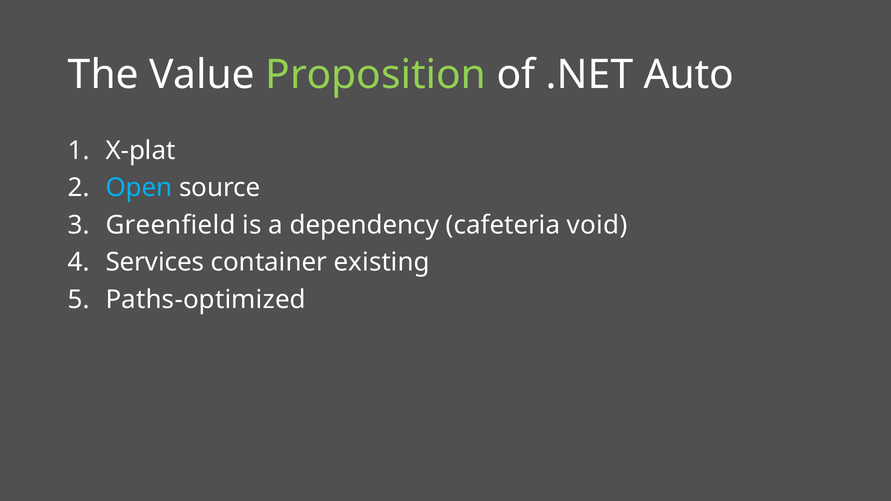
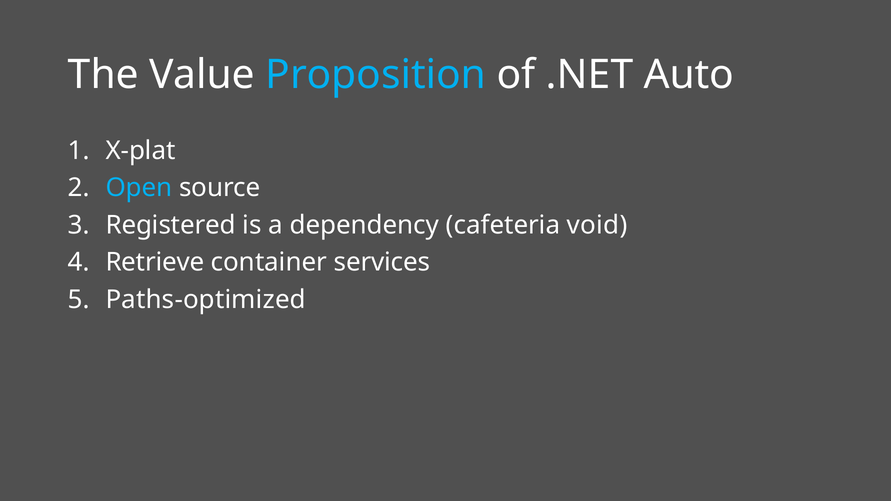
Proposition colour: light green -> light blue
Greenfield: Greenfield -> Registered
Services: Services -> Retrieve
existing: existing -> services
